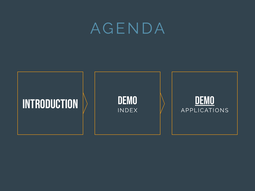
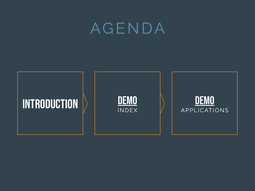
Demo at (127, 101) underline: none -> present
